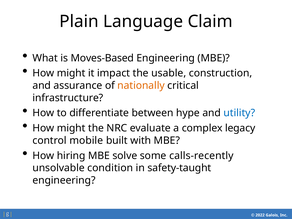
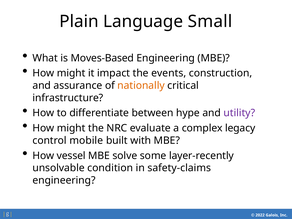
Claim: Claim -> Small
usable: usable -> events
utility colour: blue -> purple
hiring: hiring -> vessel
calls-recently: calls-recently -> layer-recently
safety-taught: safety-taught -> safety-claims
